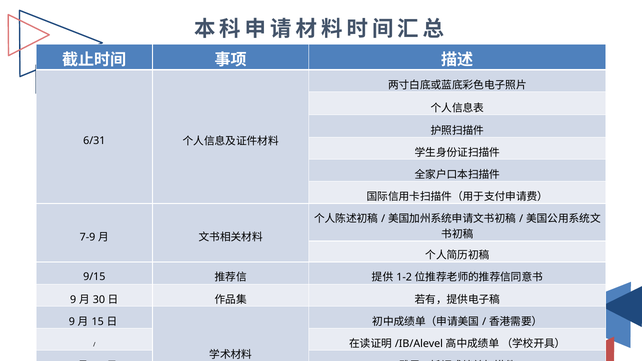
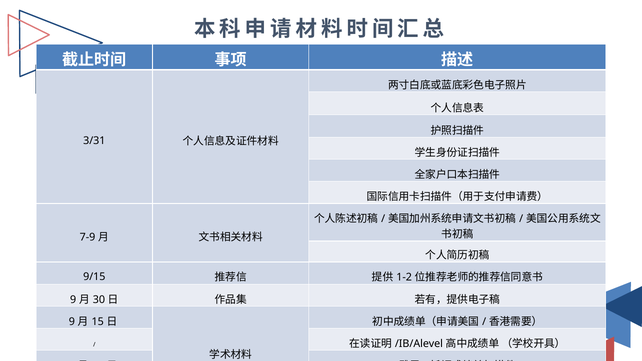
6/31: 6/31 -> 3/31
